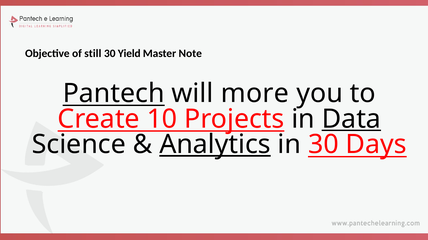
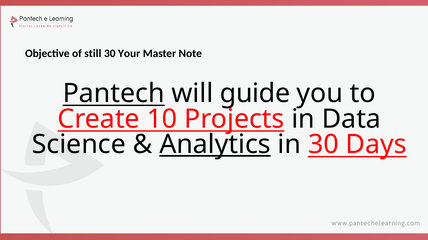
Yield: Yield -> Your
more: more -> guide
Data underline: present -> none
